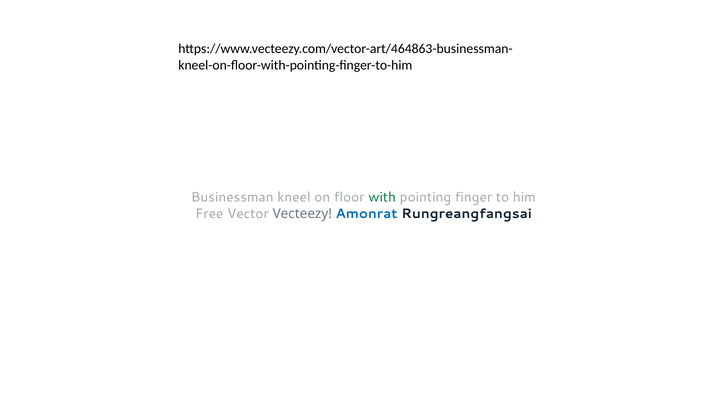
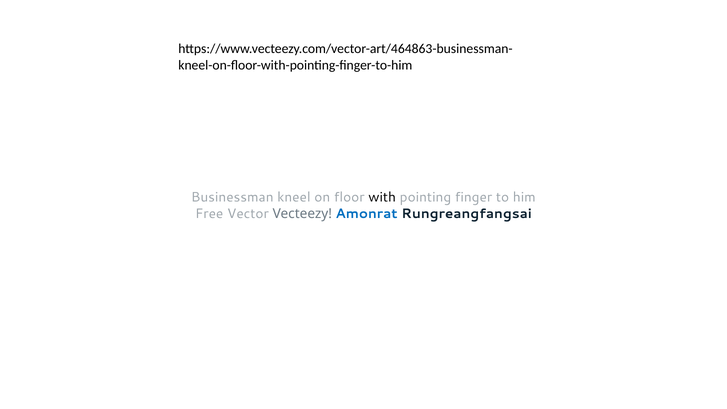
with colour: green -> black
